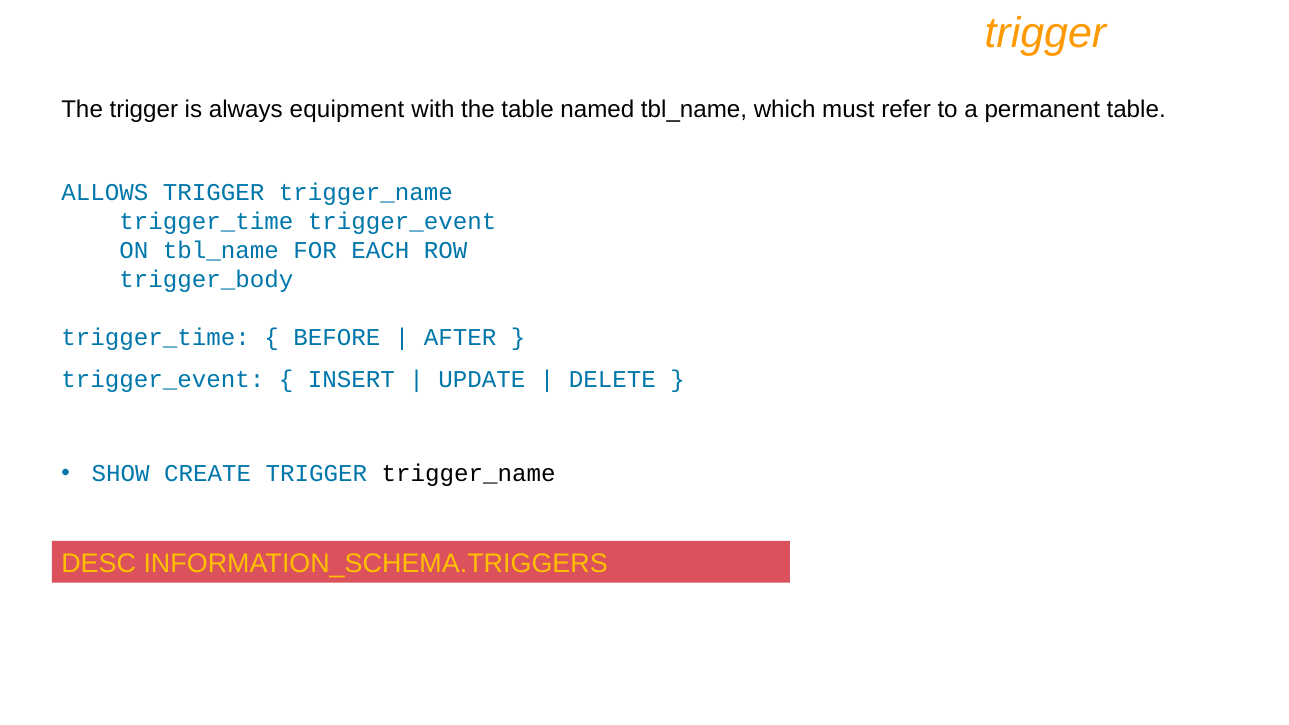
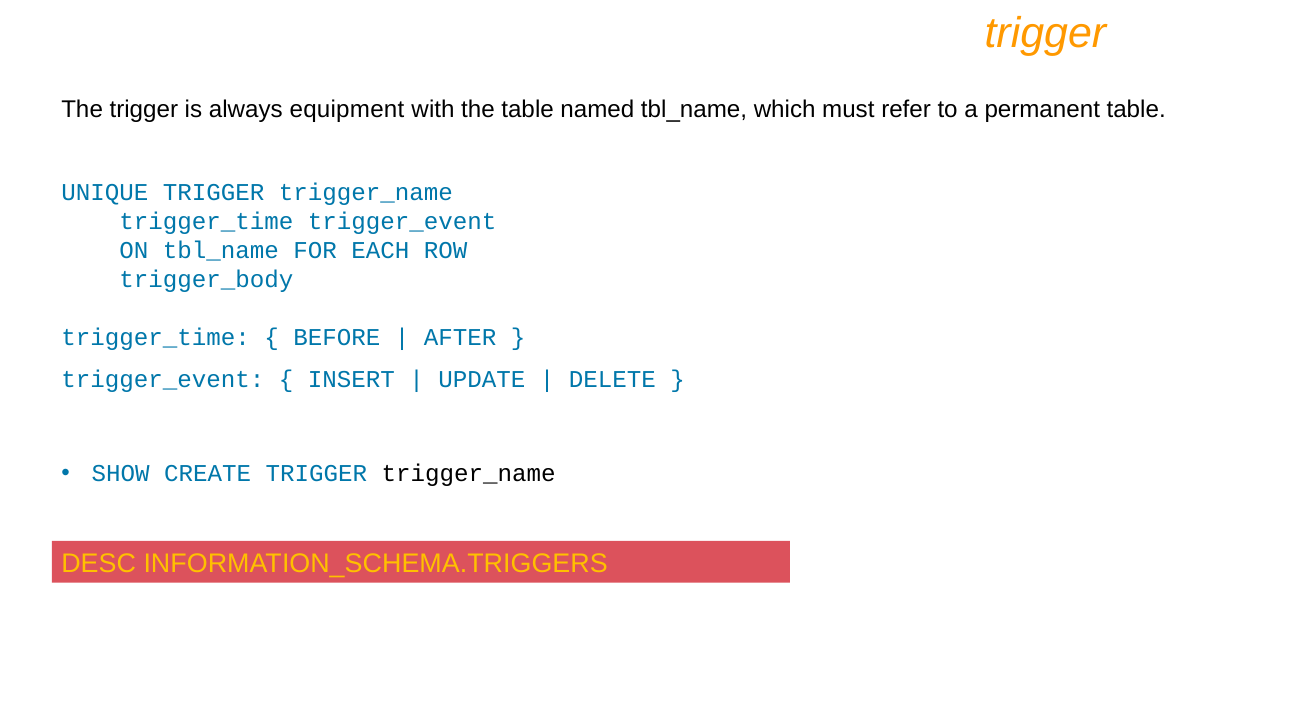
ALLOWS: ALLOWS -> UNIQUE
